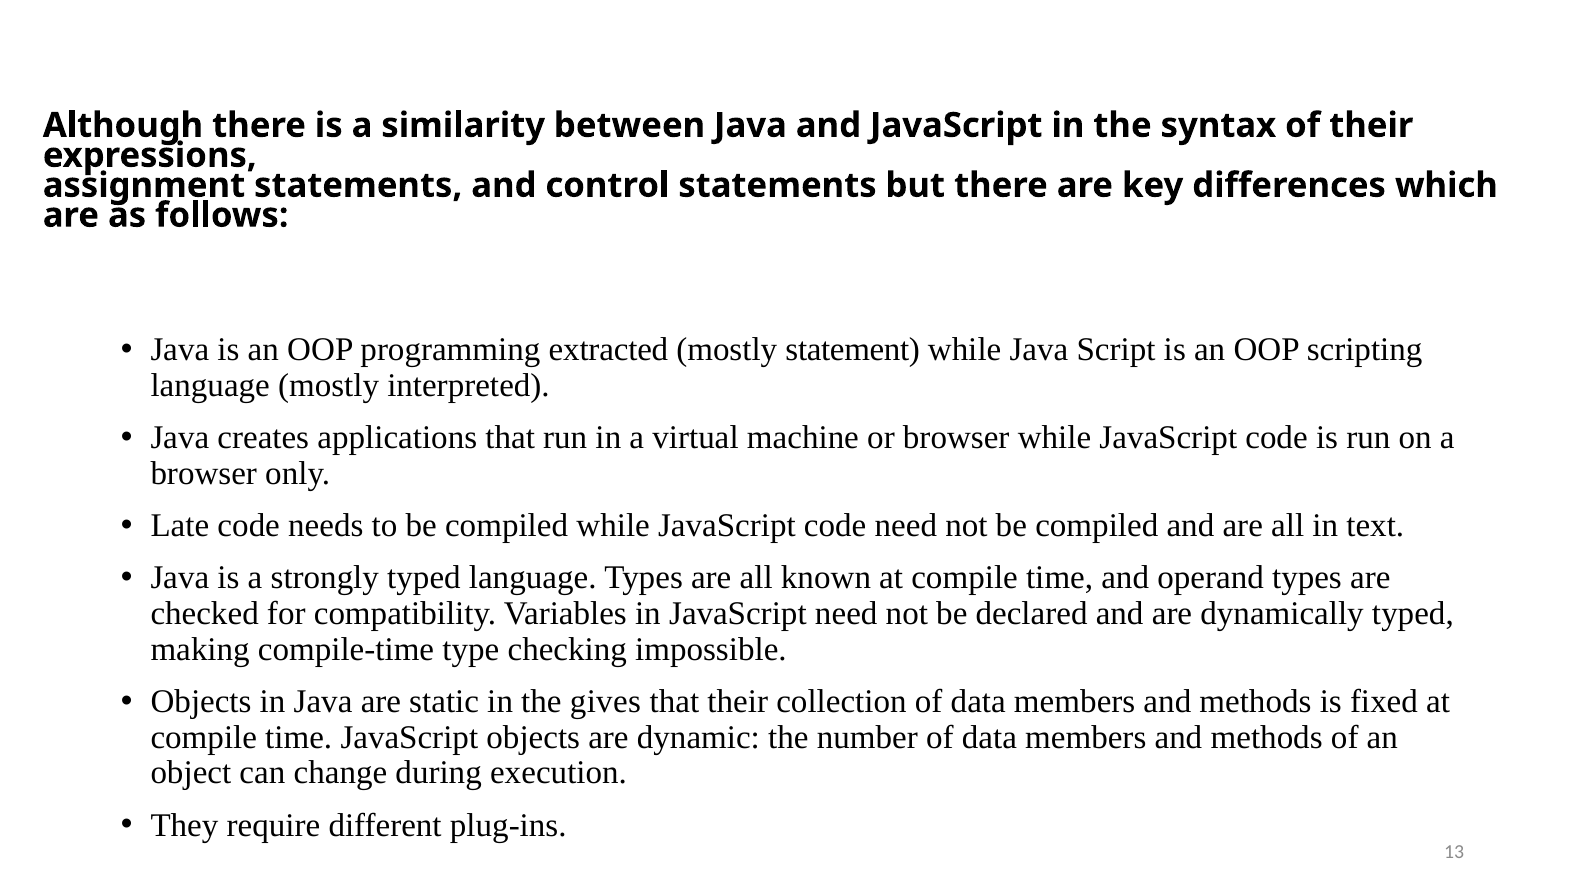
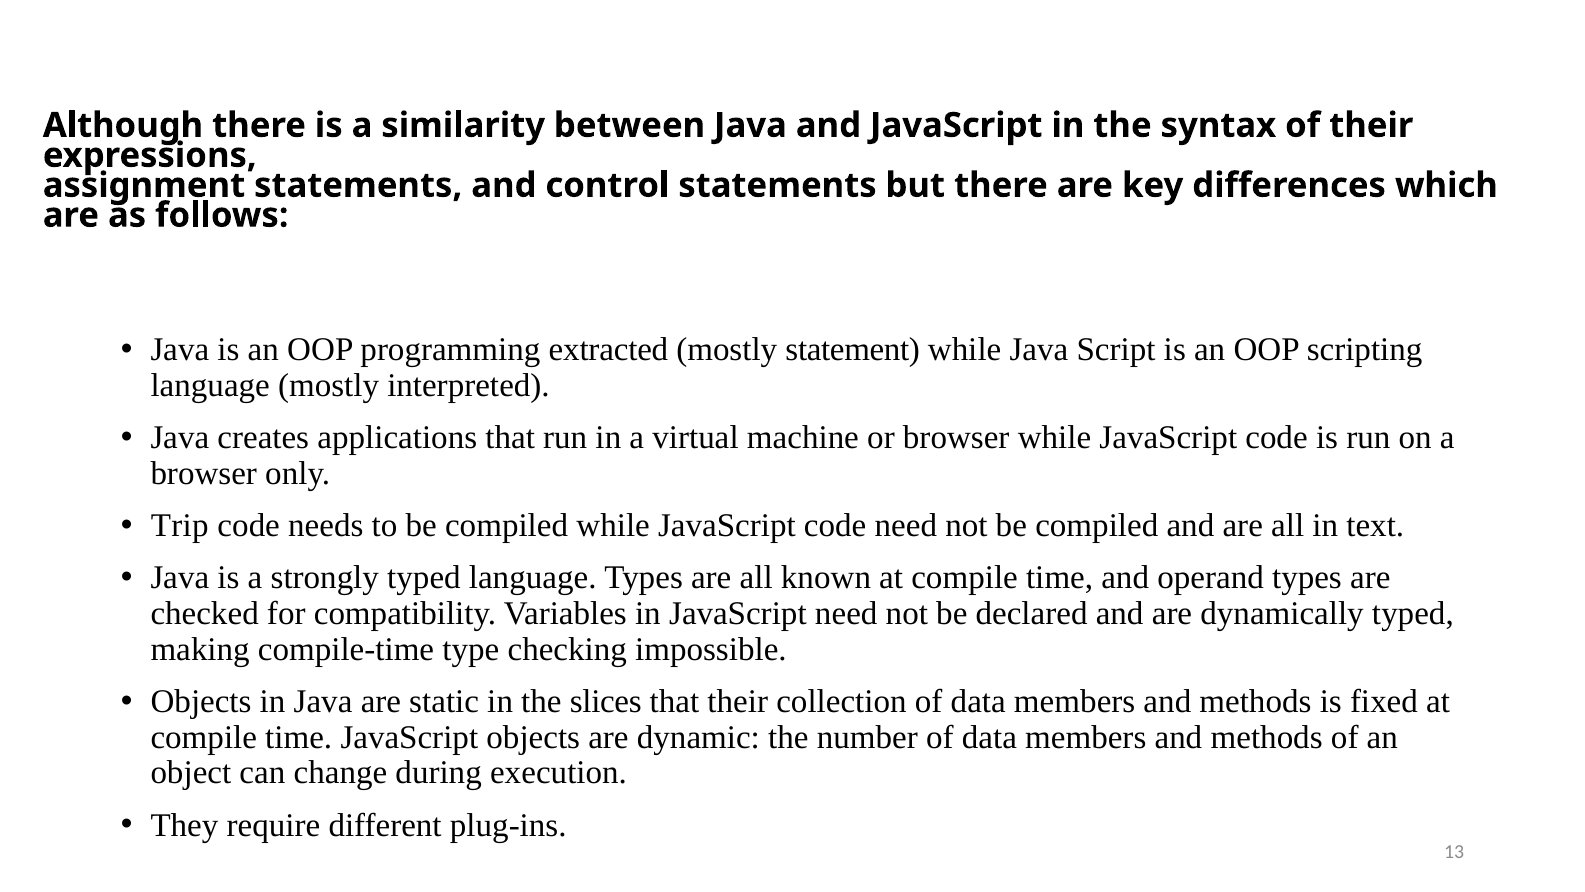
Late: Late -> Trip
gives: gives -> slices
